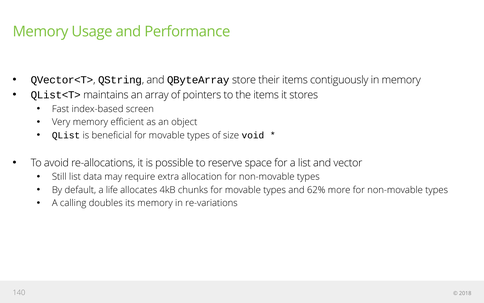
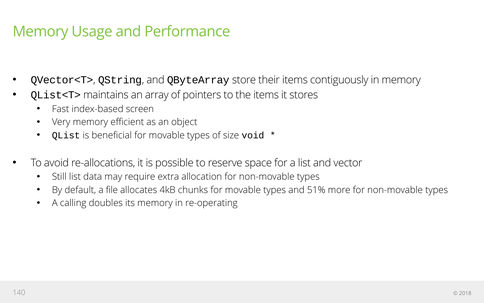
life: life -> file
62%: 62% -> 51%
re-variations: re-variations -> re-operating
